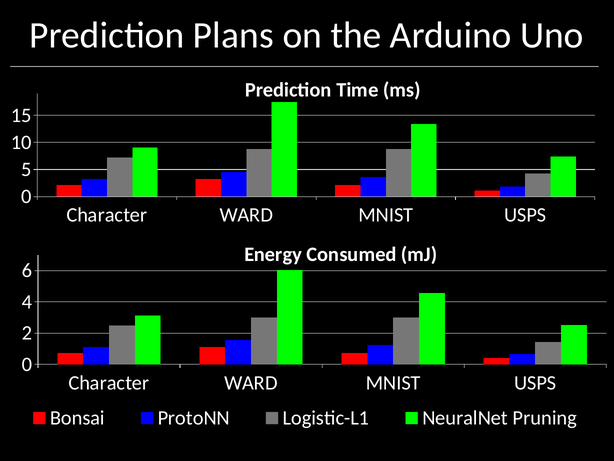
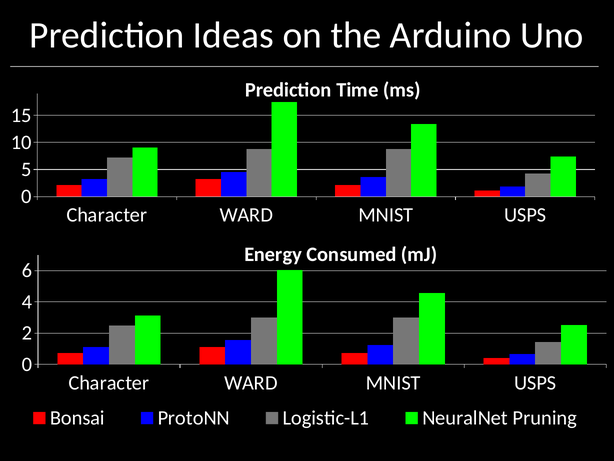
Plans: Plans -> Ideas
